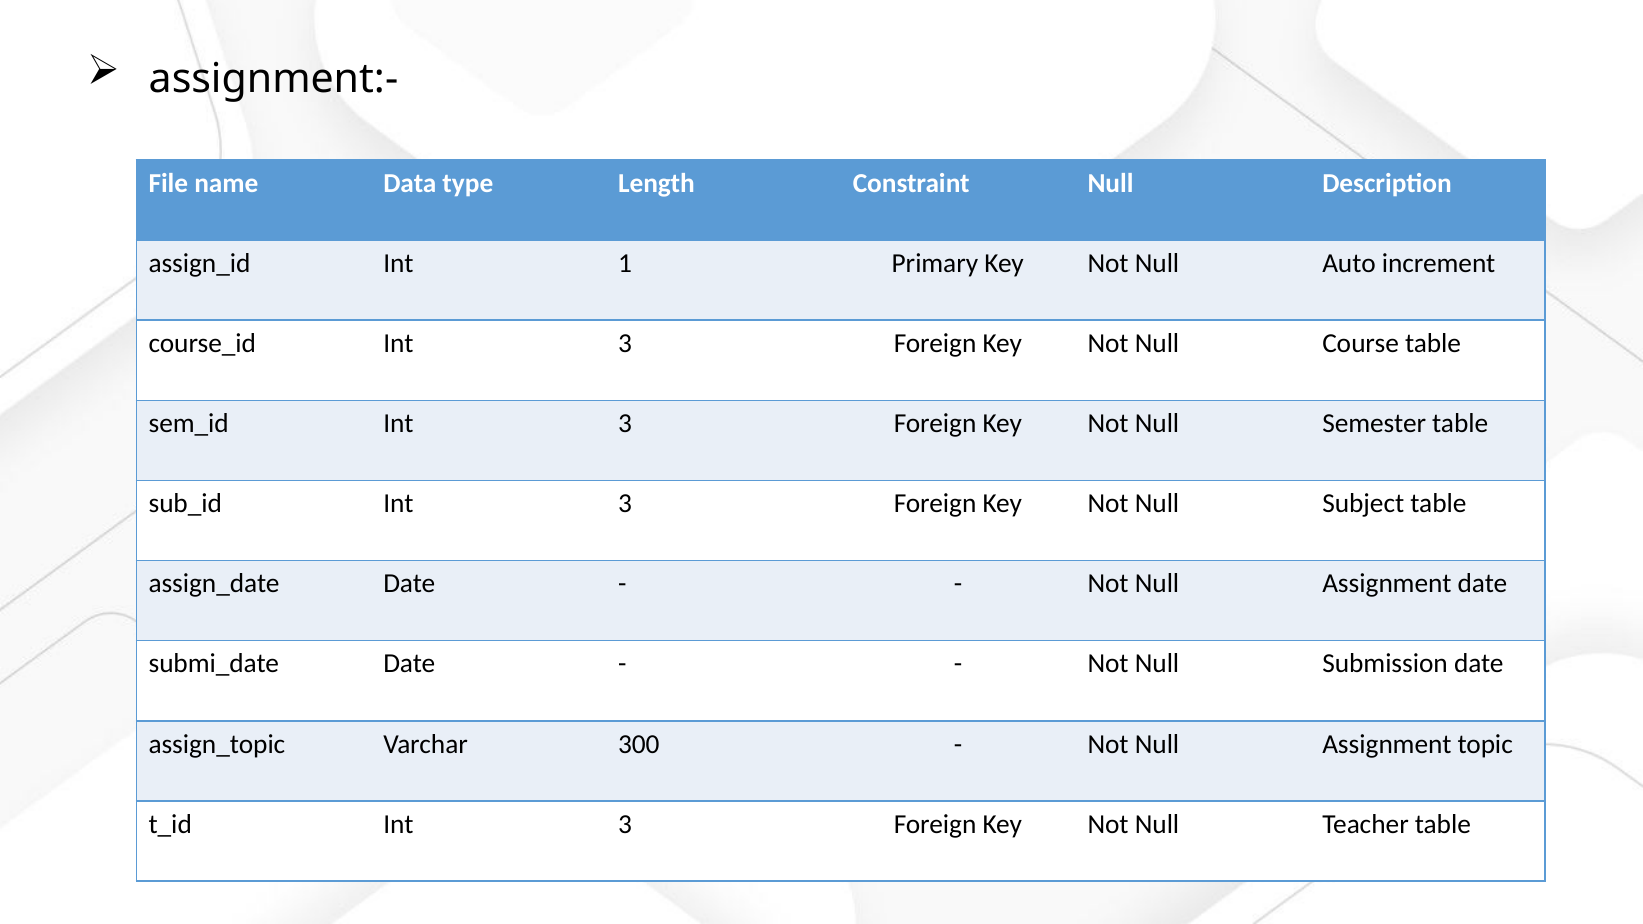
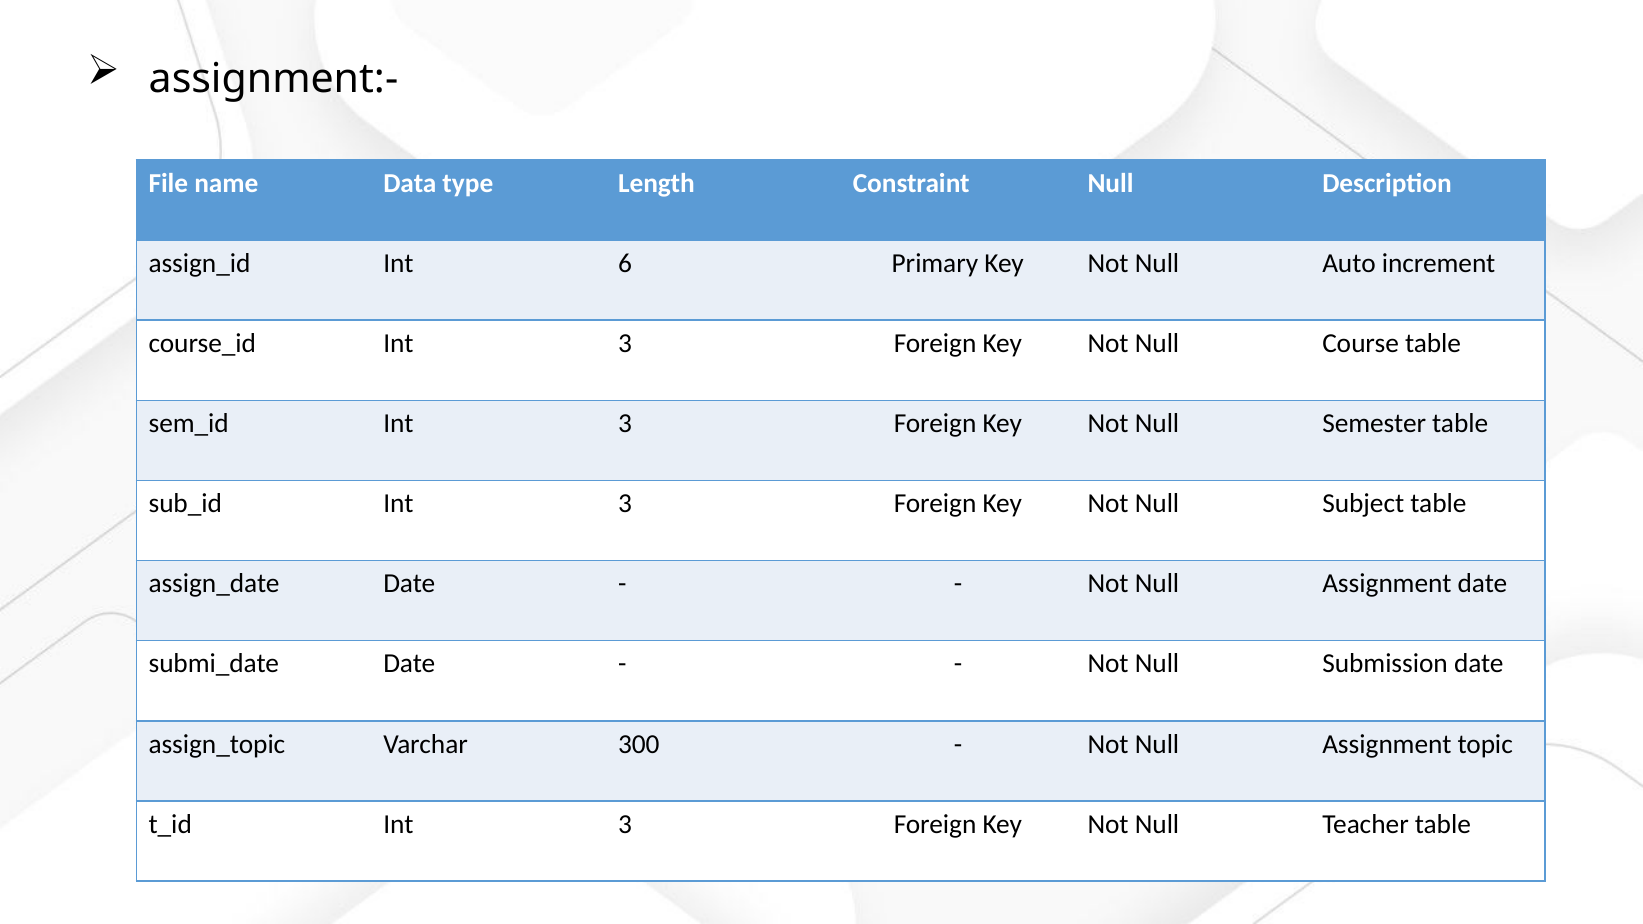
1: 1 -> 6
